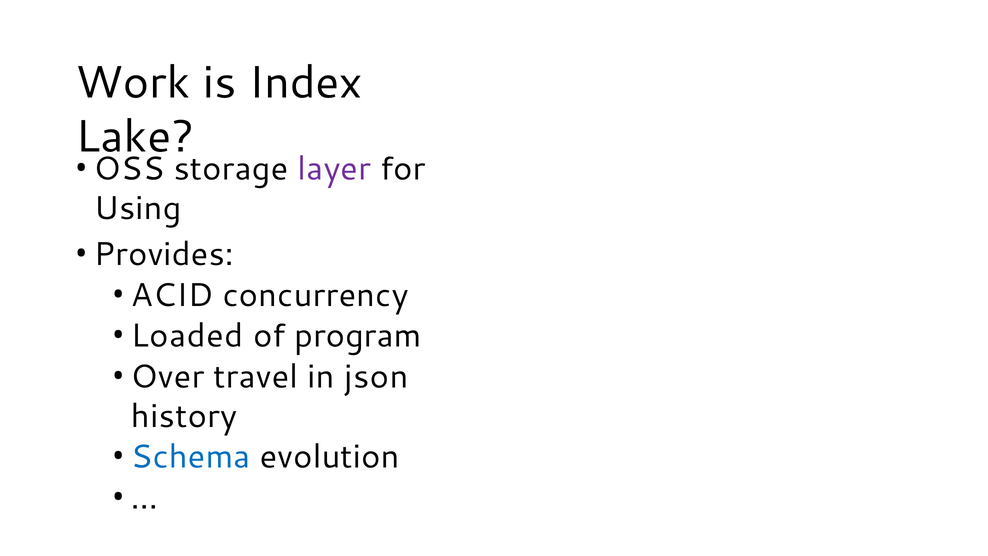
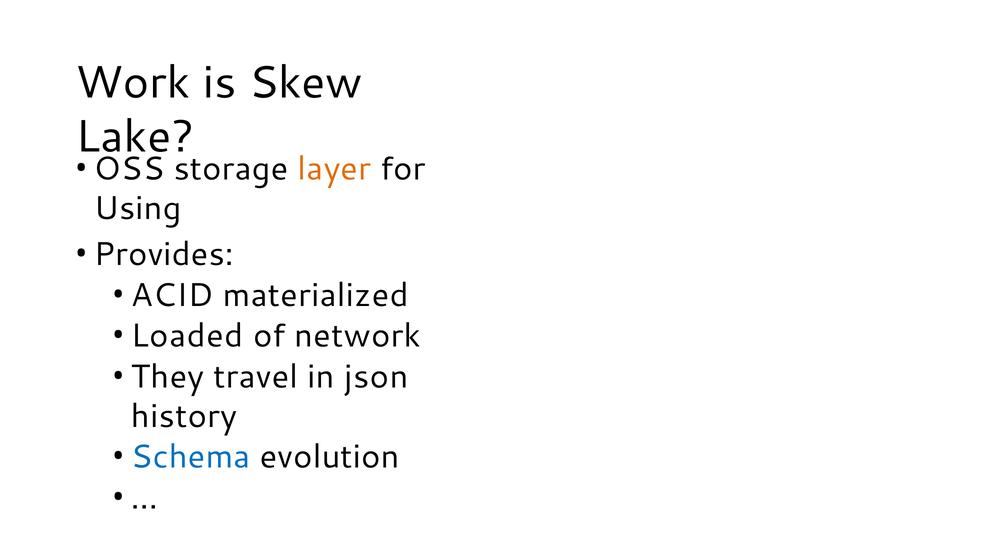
Index: Index -> Skew
layer colour: purple -> orange
concurrency: concurrency -> materialized
program: program -> network
Over: Over -> They
